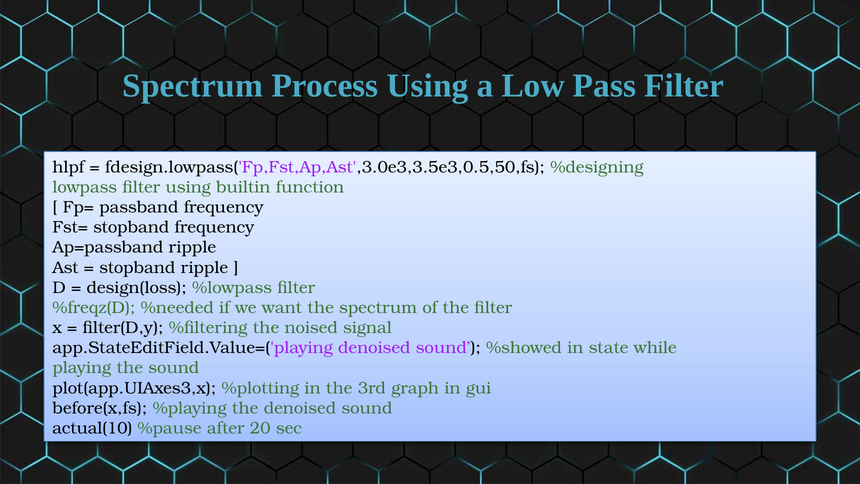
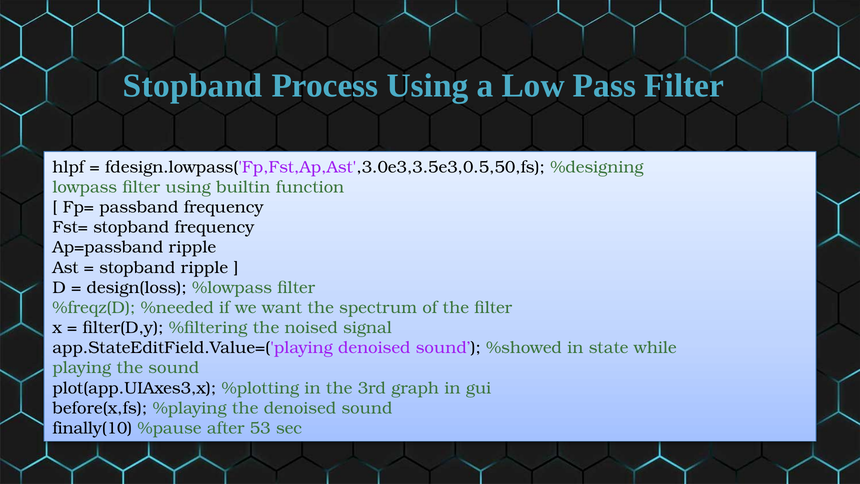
Spectrum at (193, 86): Spectrum -> Stopband
actual(10: actual(10 -> finally(10
20: 20 -> 53
